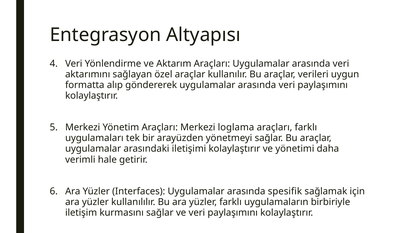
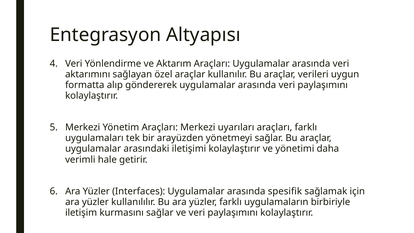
loglama: loglama -> uyarıları
